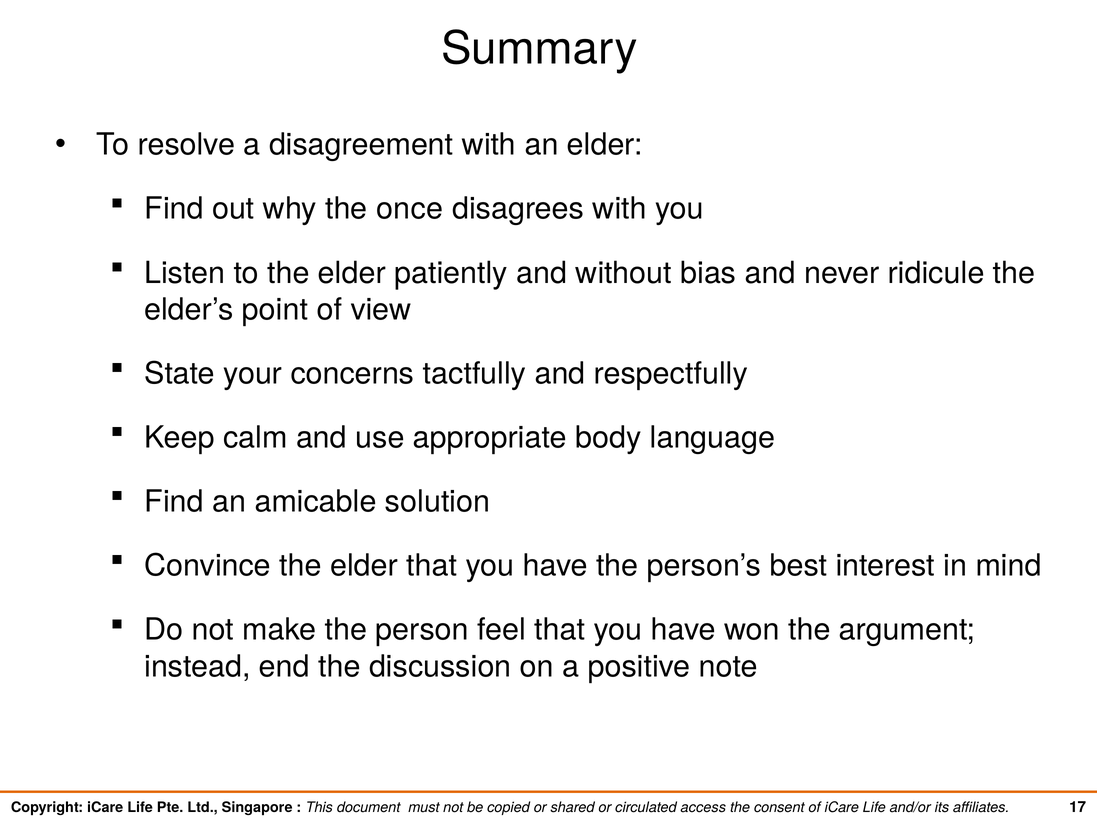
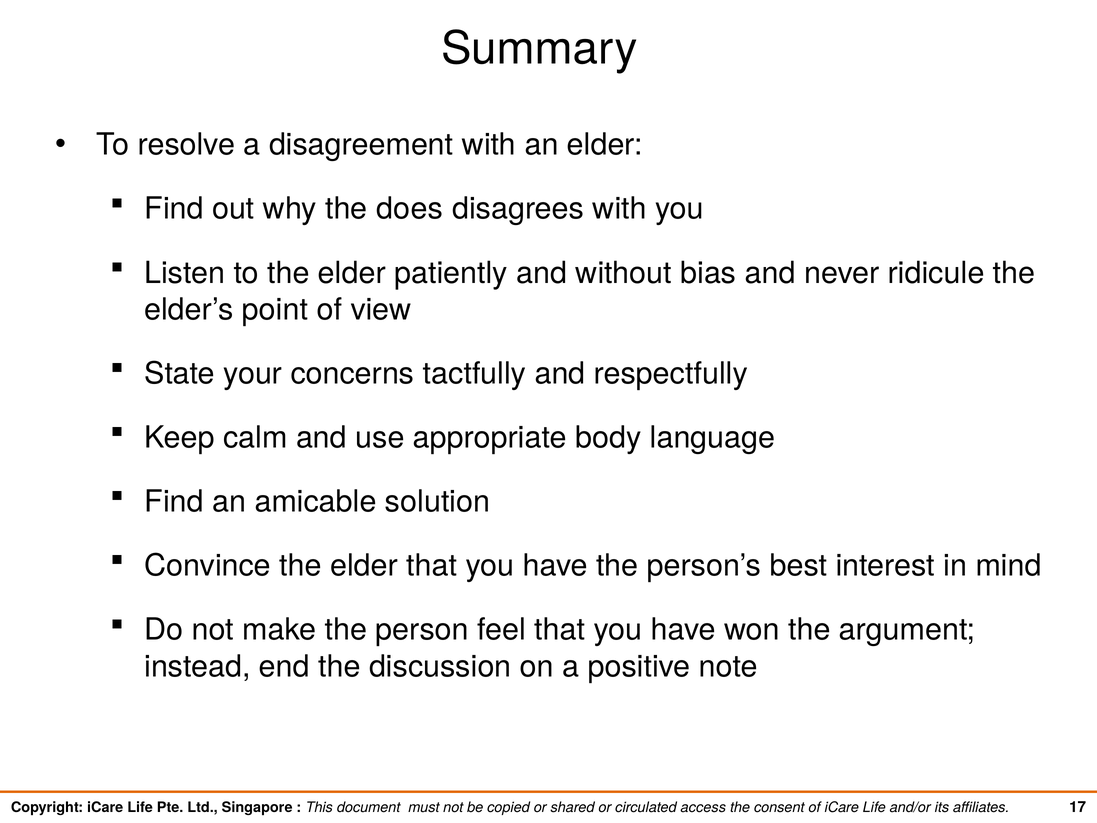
once: once -> does
